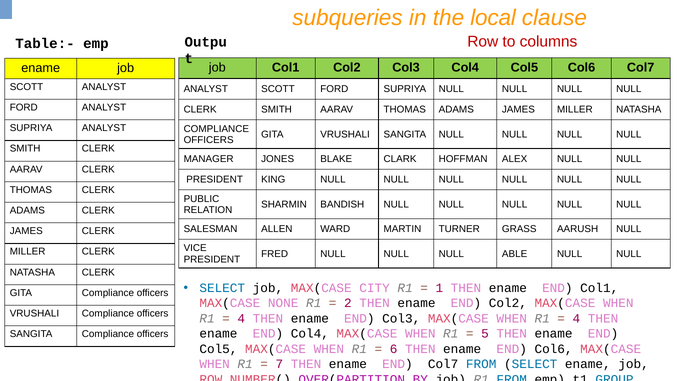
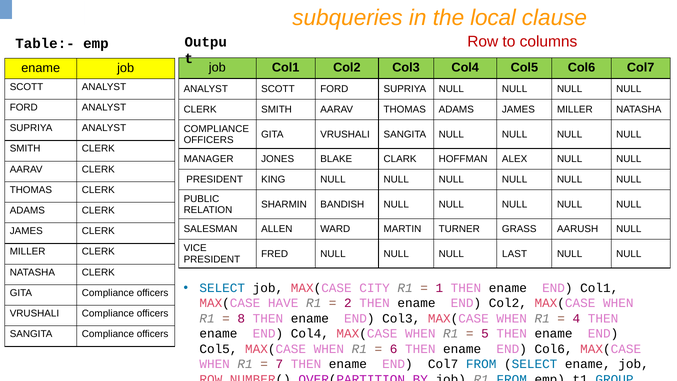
ABLE: ABLE -> LAST
NONE: NONE -> HAVE
4 at (241, 318): 4 -> 8
